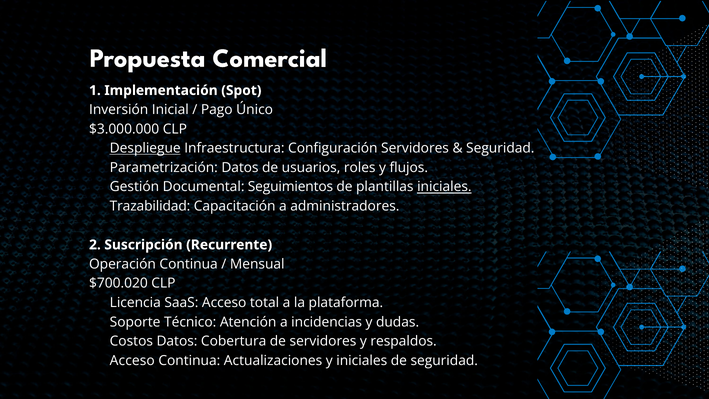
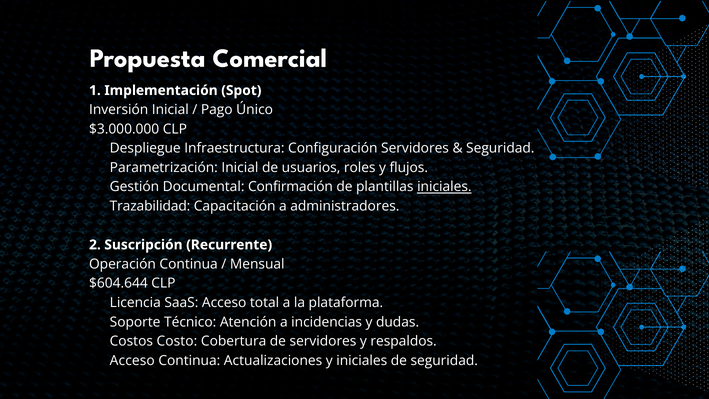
Despliegue underline: present -> none
Parametrización Datos: Datos -> Inicial
Seguimientos: Seguimientos -> Confirmación
$700.020: $700.020 -> $604.644
Costos Datos: Datos -> Costo
